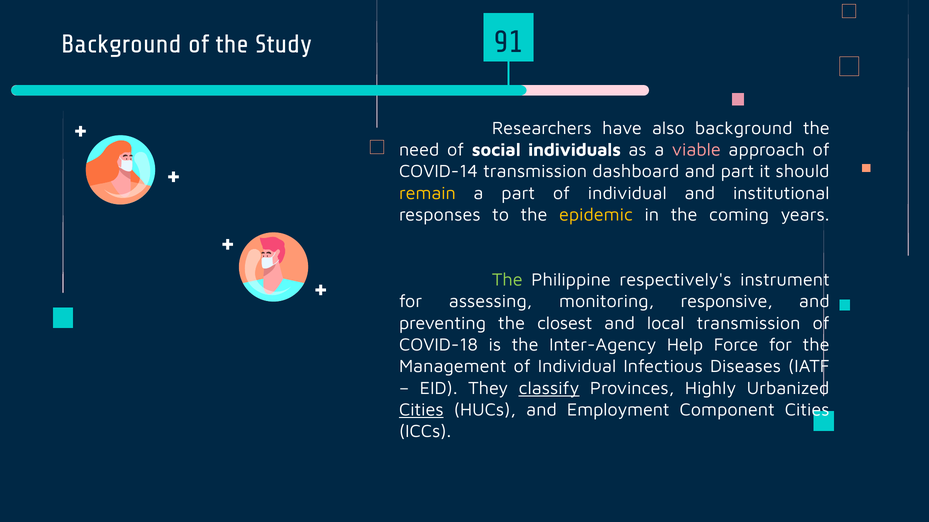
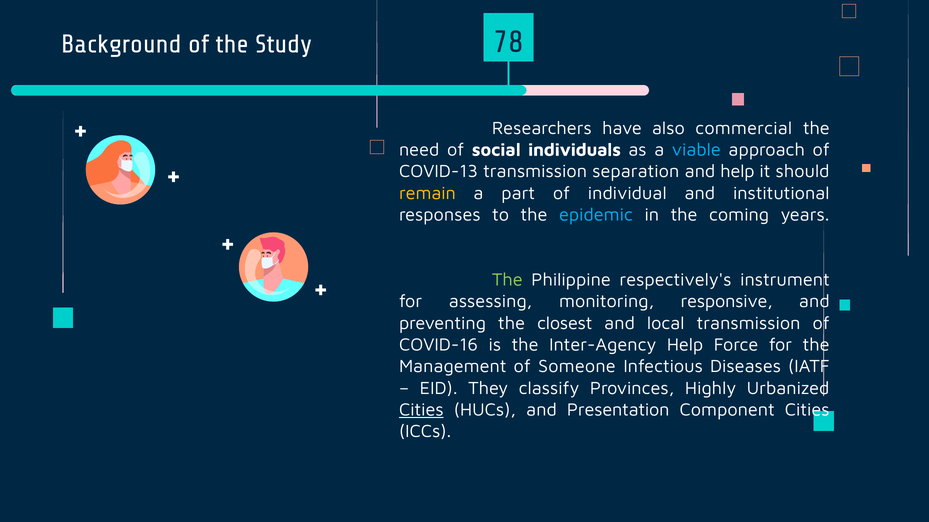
91: 91 -> 78
also background: background -> commercial
viable colour: pink -> light blue
COVID-14: COVID-14 -> COVID-13
dashboard: dashboard -> separation
and part: part -> help
epidemic colour: yellow -> light blue
COVID-18: COVID-18 -> COVID-16
Management of Individual: Individual -> Someone
classify underline: present -> none
Employment: Employment -> Presentation
